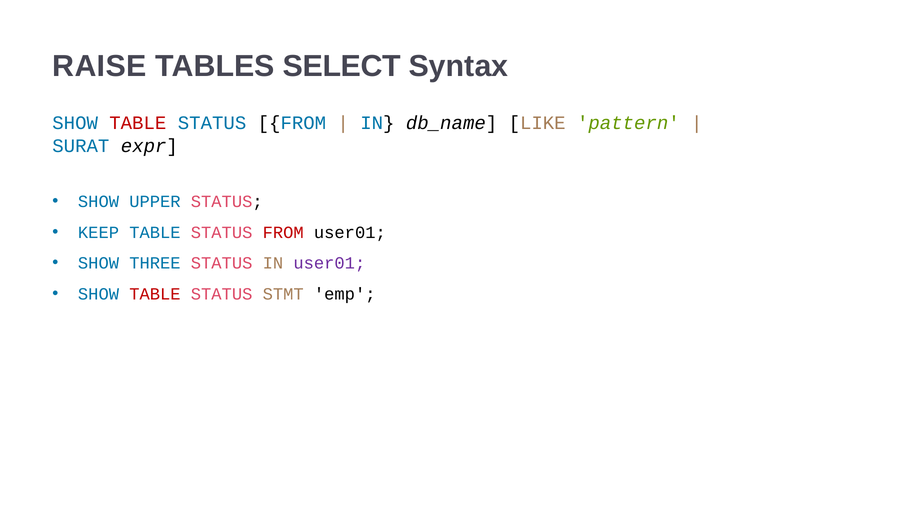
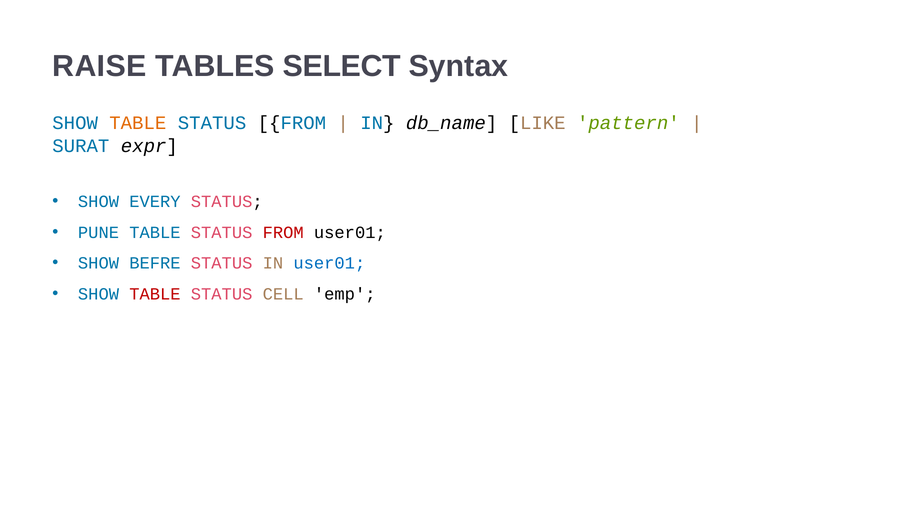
TABLE at (138, 123) colour: red -> orange
UPPER: UPPER -> EVERY
KEEP: KEEP -> PUNE
THREE: THREE -> BEFRE
user01 at (329, 263) colour: purple -> blue
STMT: STMT -> CELL
